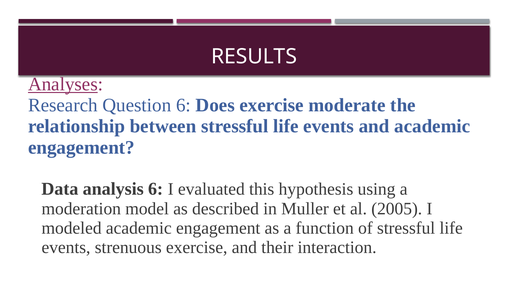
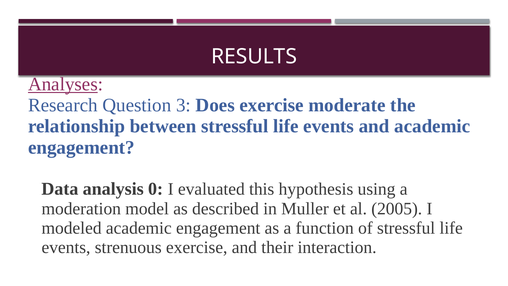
Question 6: 6 -> 3
analysis 6: 6 -> 0
